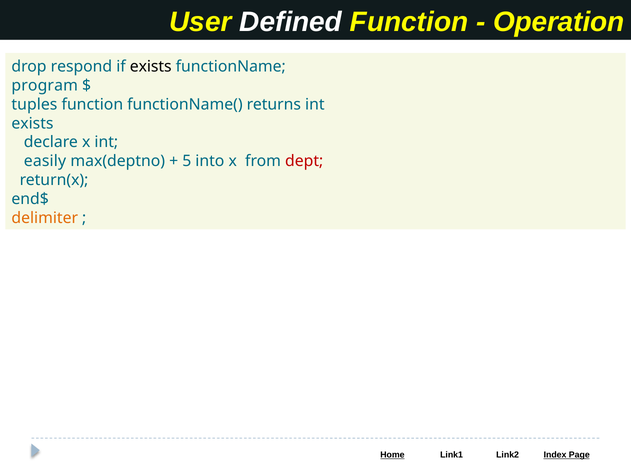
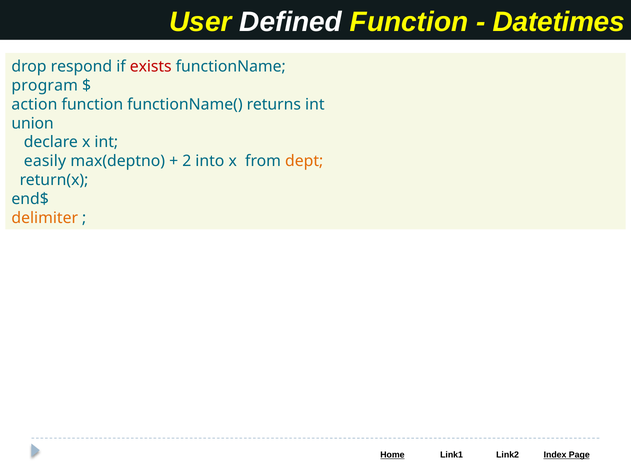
Operation: Operation -> Datetimes
exists at (151, 67) colour: black -> red
tuples: tuples -> action
exists at (33, 123): exists -> union
5: 5 -> 2
dept colour: red -> orange
